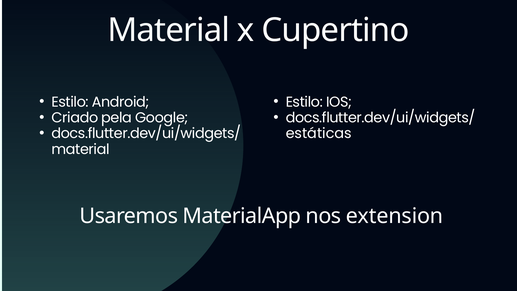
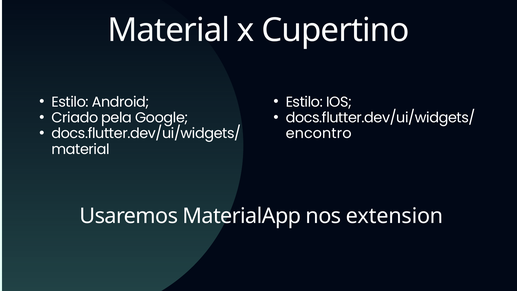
estáticas: estáticas -> encontro
